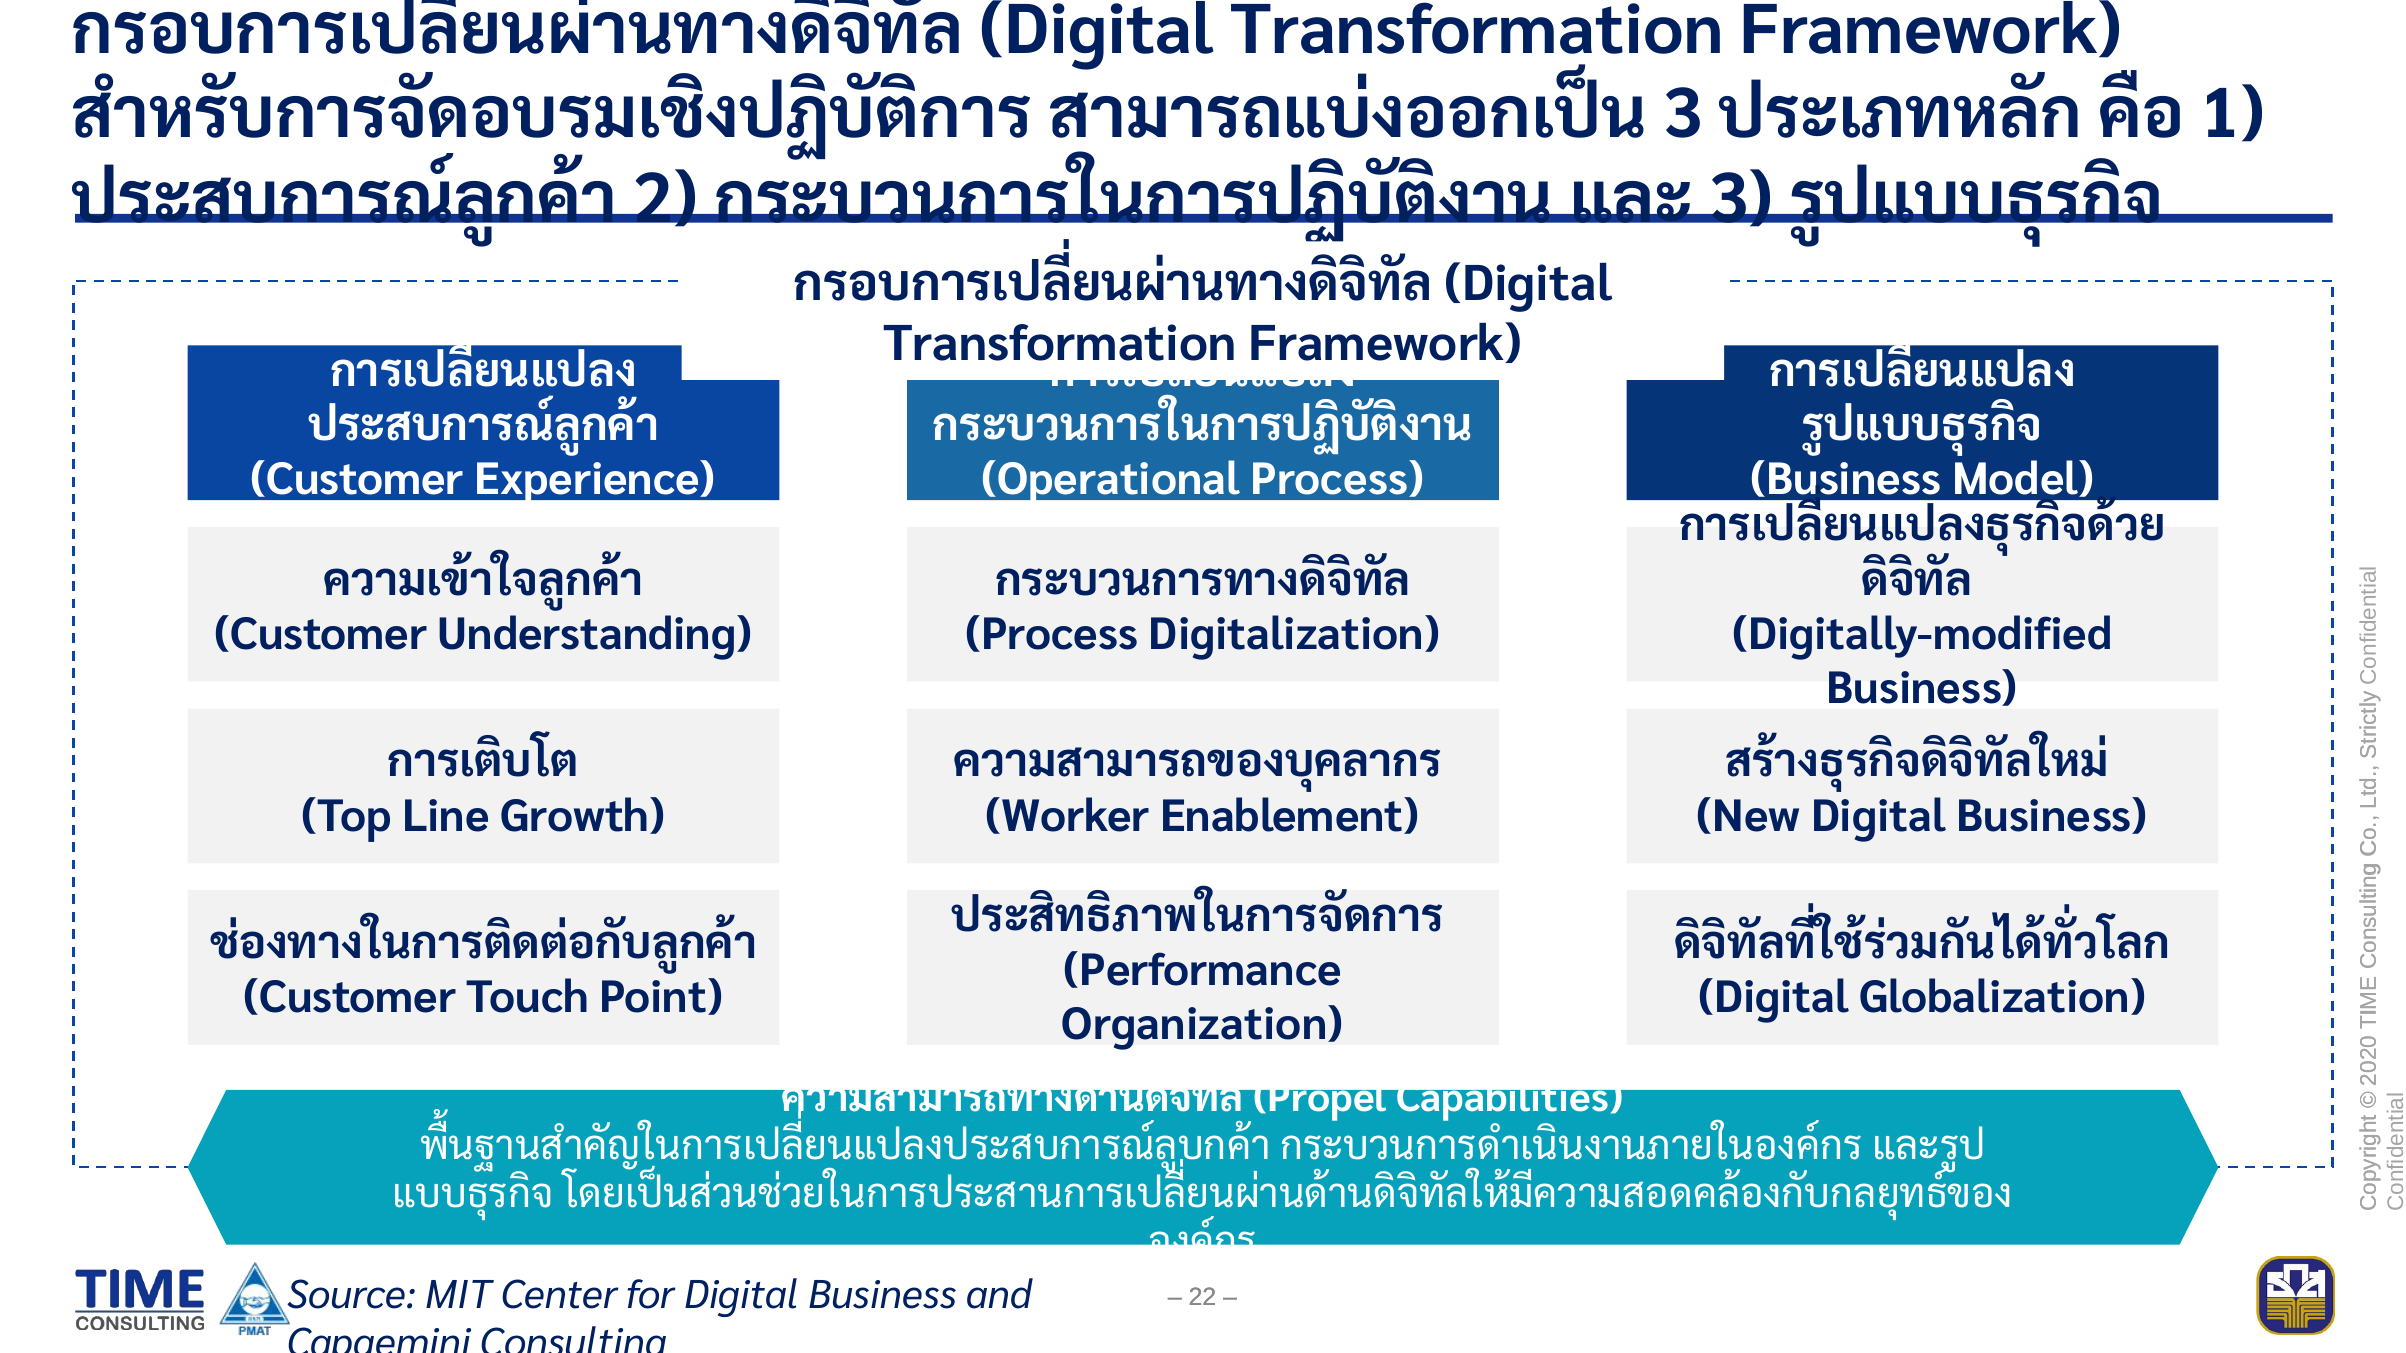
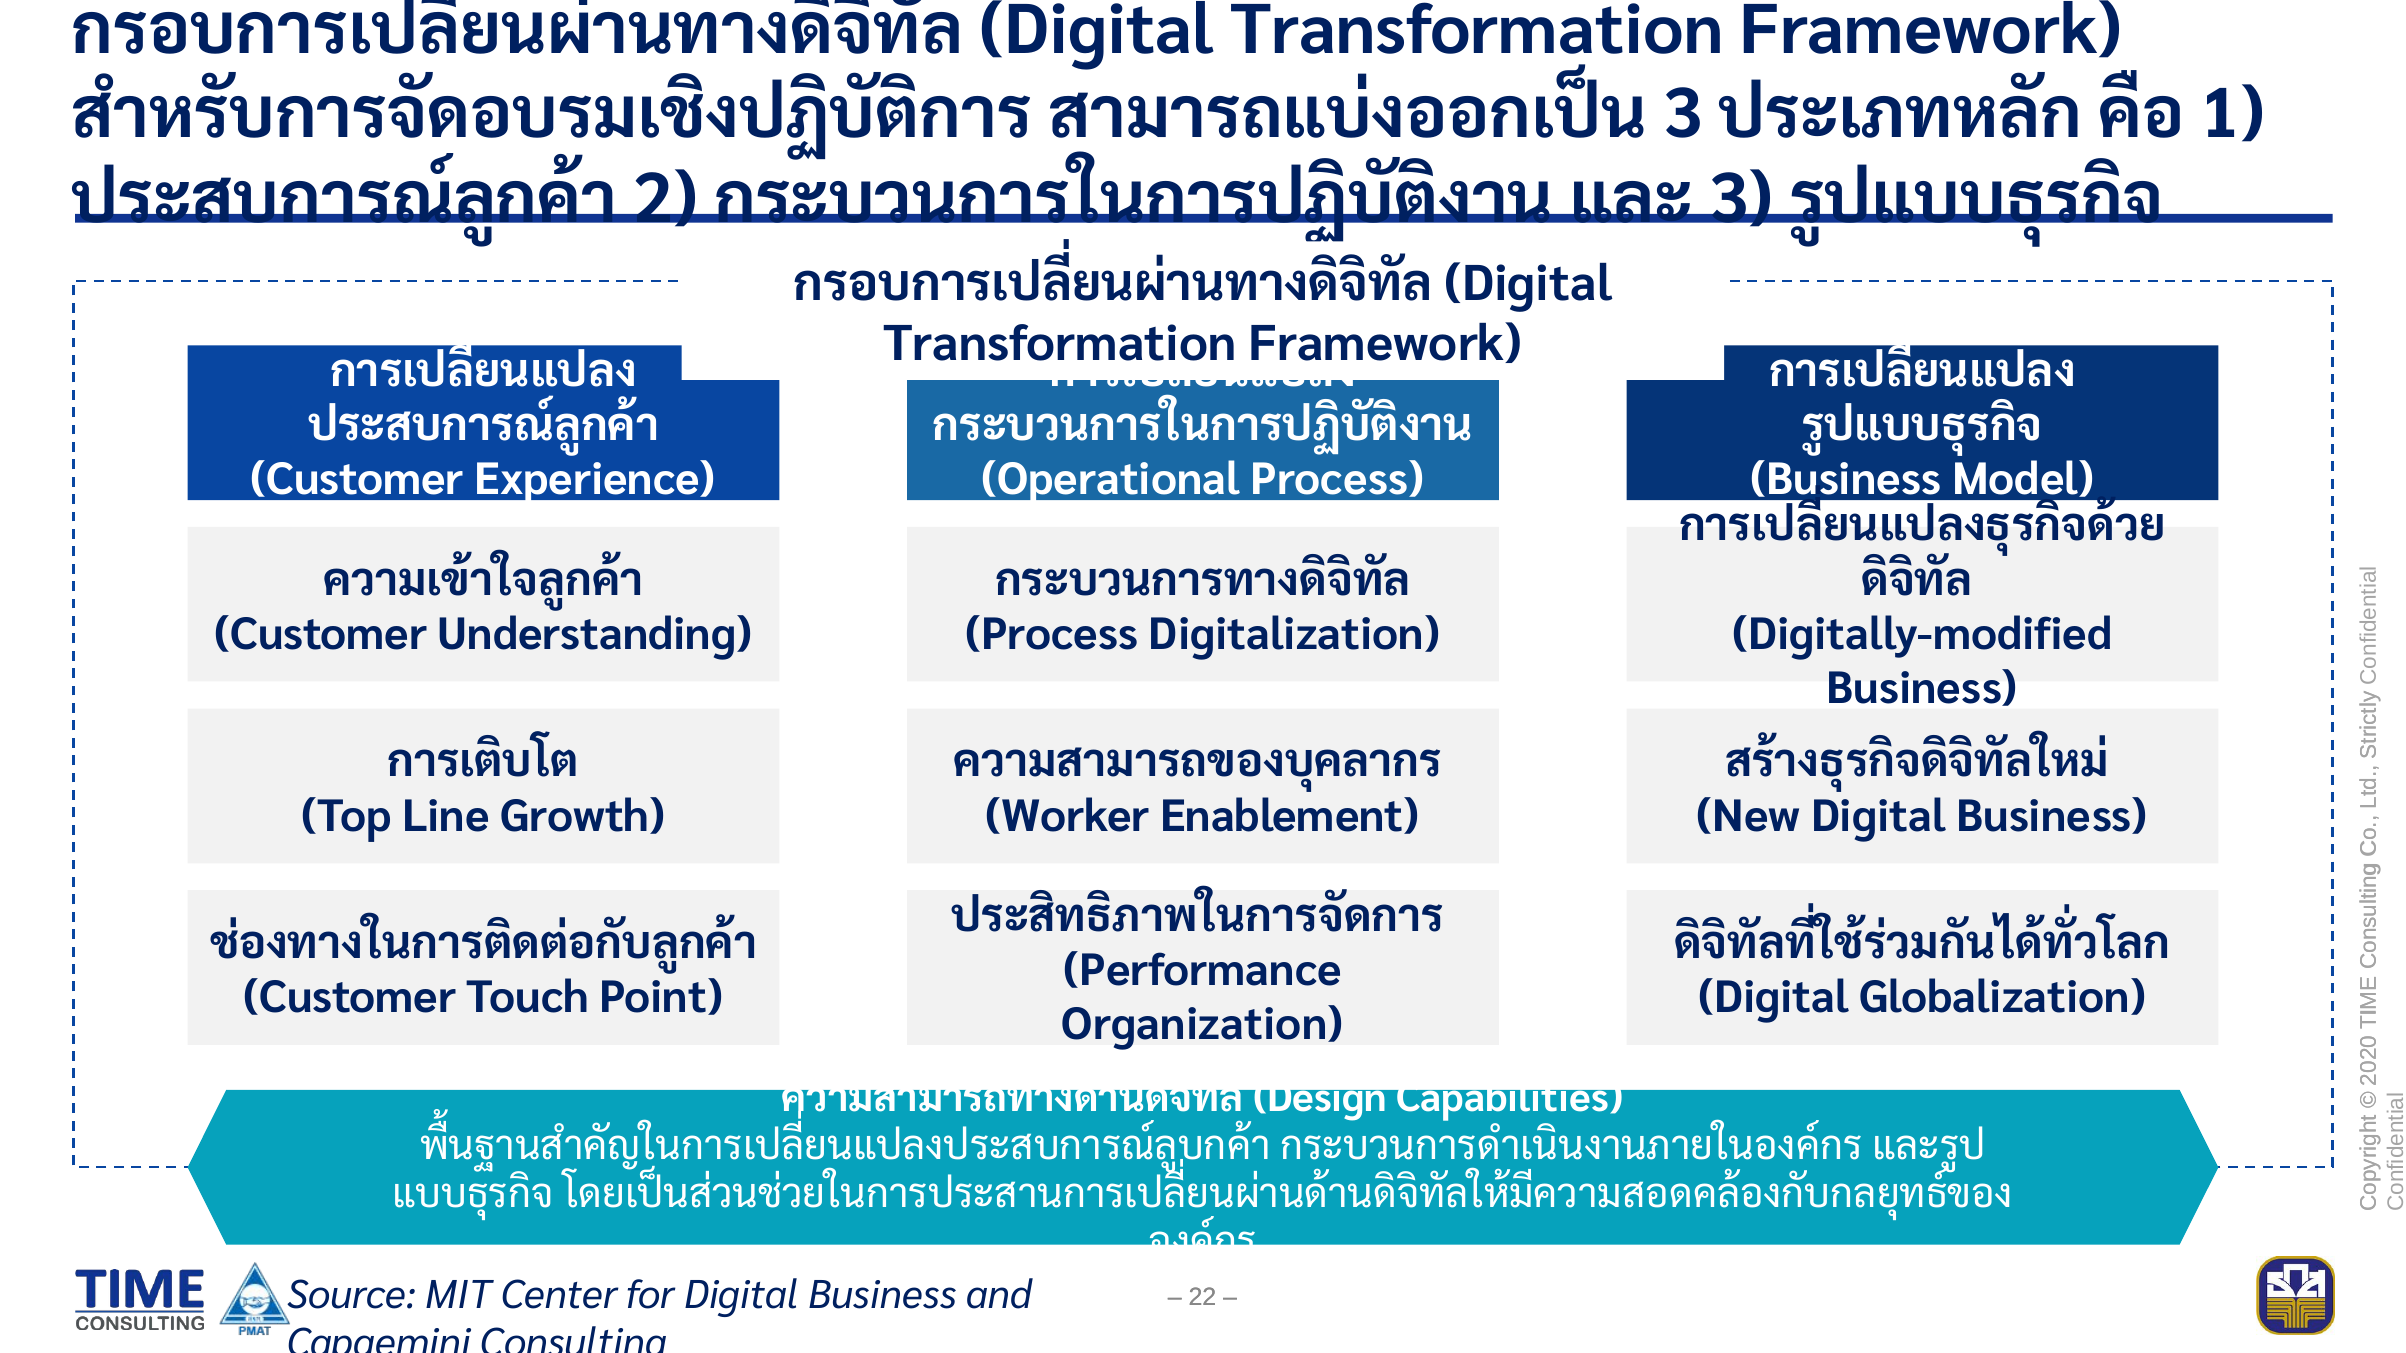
Propel: Propel -> Design
